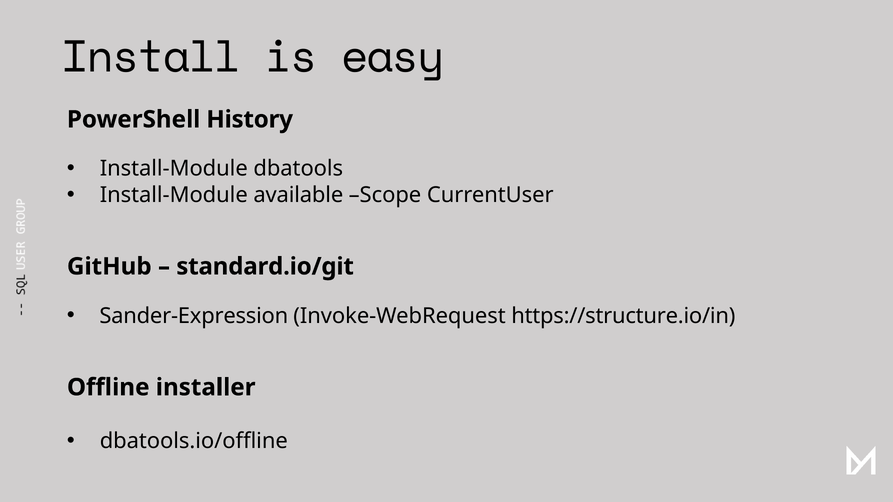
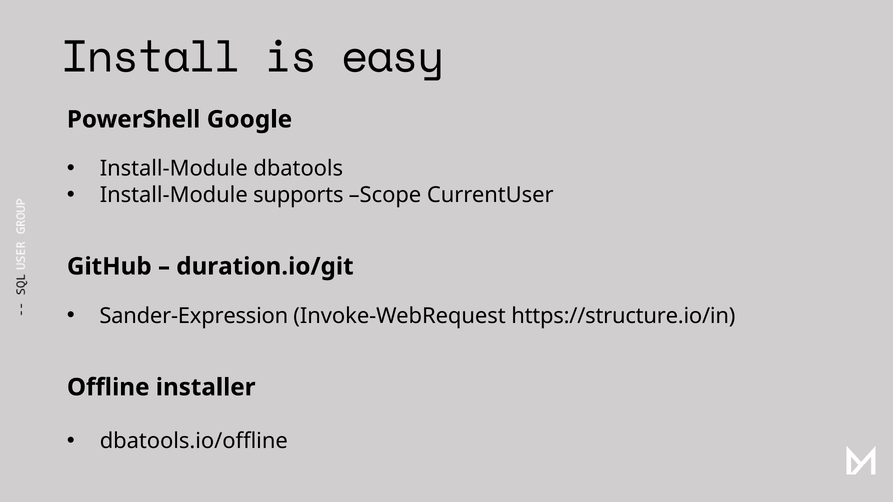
History: History -> Google
available: available -> supports
standard.io/git: standard.io/git -> duration.io/git
